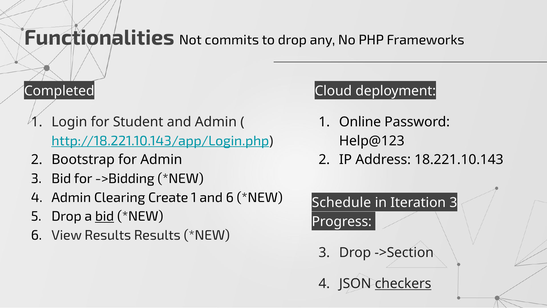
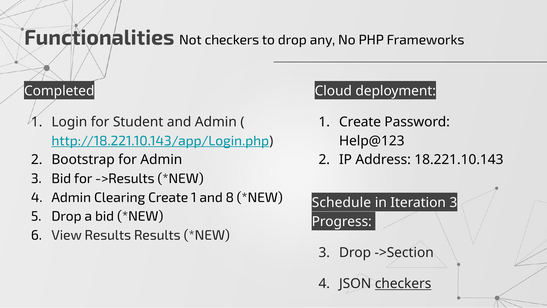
Not commits: commits -> checkers
1 Online: Online -> Create
->Bidding: ->Bidding -> ->Results
and 6: 6 -> 8
bid at (105, 216) underline: present -> none
